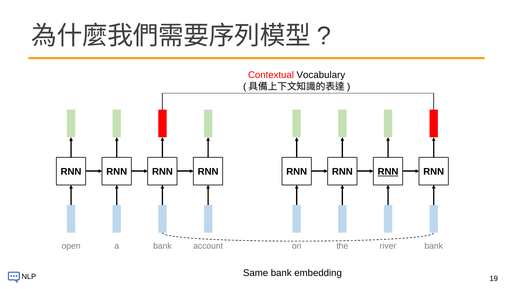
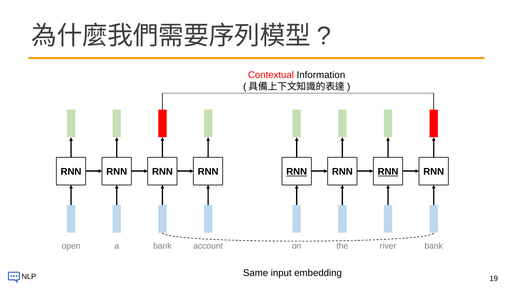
Vocabulary: Vocabulary -> Information
RNN at (297, 172) underline: none -> present
Same bank: bank -> input
